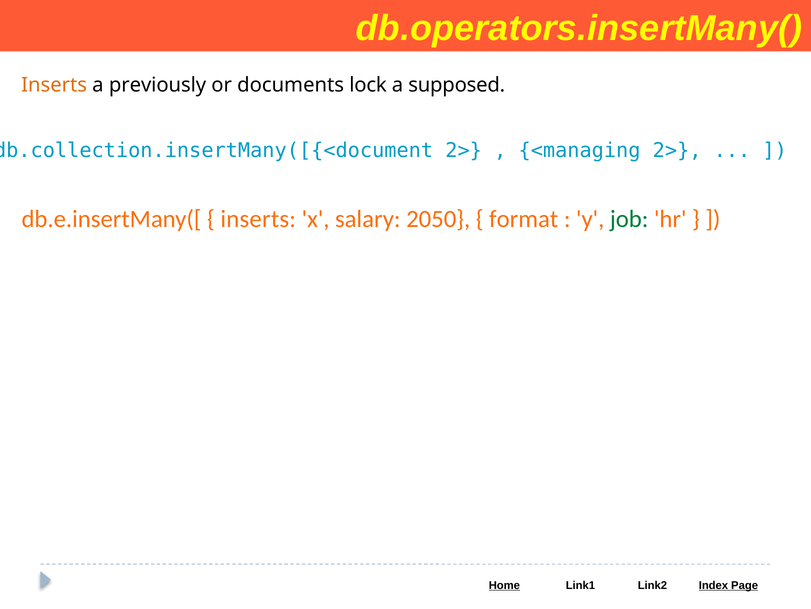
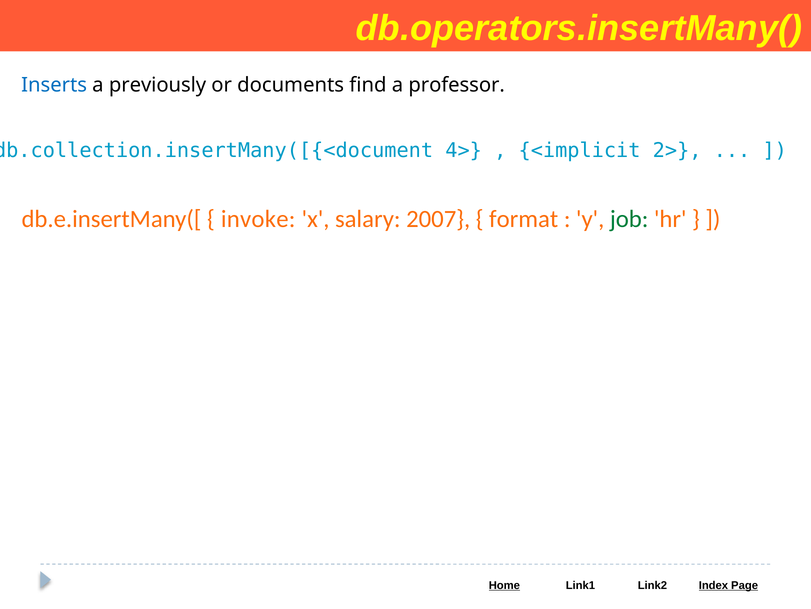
Inserts at (54, 85) colour: orange -> blue
lock: lock -> find
supposed: supposed -> professor
2> at (464, 150): 2> -> 4>
<managing: <managing -> <implicit
inserts at (258, 219): inserts -> invoke
2050: 2050 -> 2007
